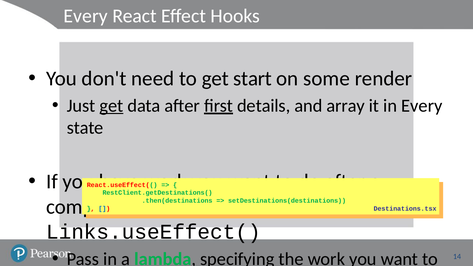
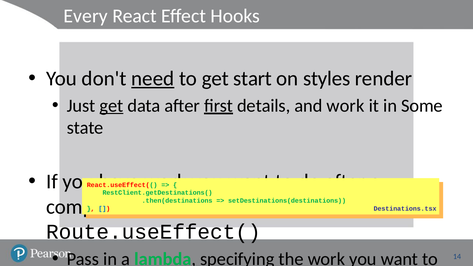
need underline: none -> present
some: some -> styles
and array: array -> work
in Every: Every -> Some
Links.useEffect(: Links.useEffect( -> Route.useEffect(
